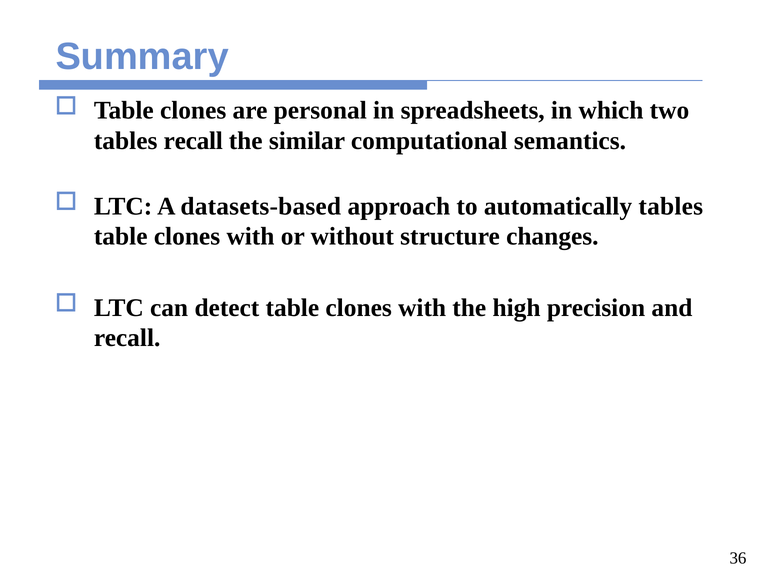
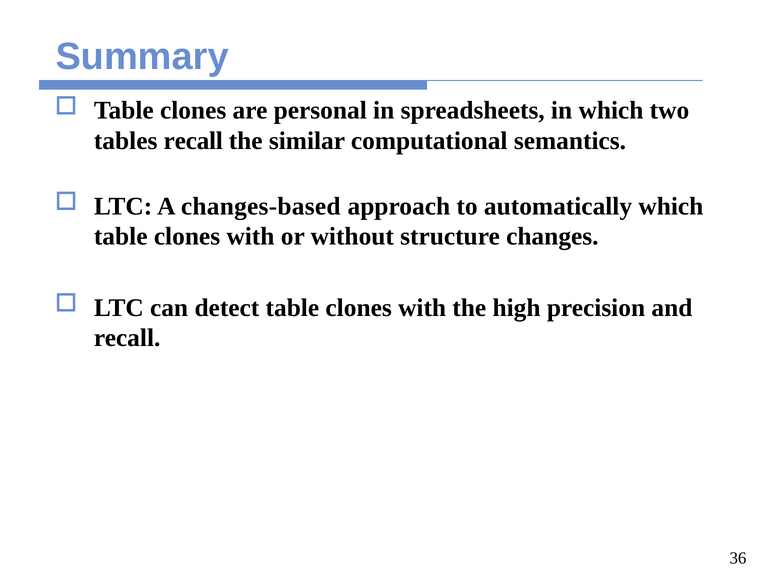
datasets-based: datasets-based -> changes-based
automatically tables: tables -> which
